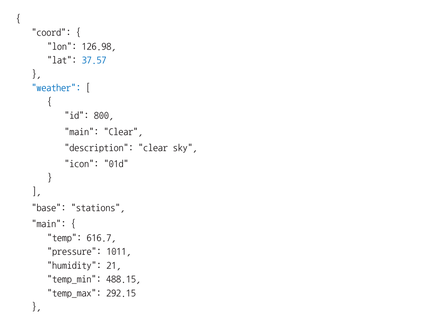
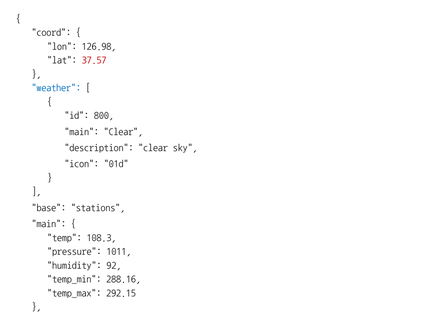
37.57 colour: blue -> red
616.7: 616.7 -> 108.3
21: 21 -> 92
488.15: 488.15 -> 288.16
